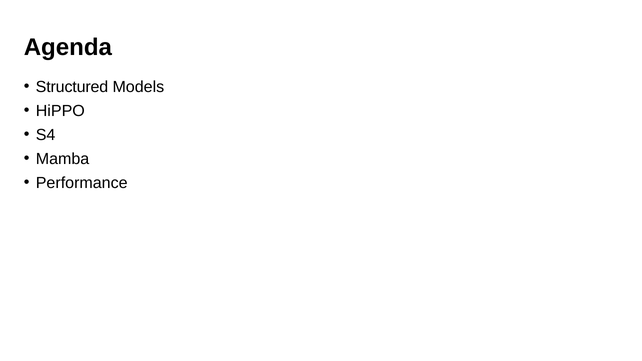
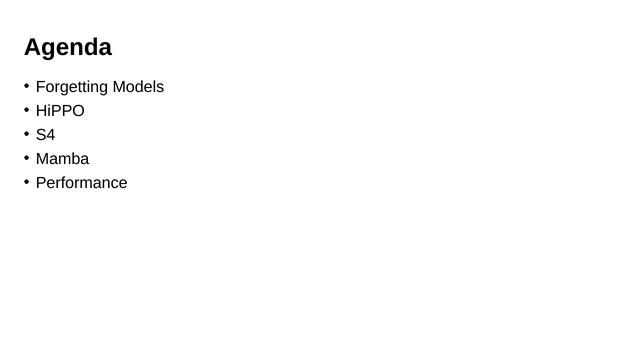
Structured: Structured -> Forgetting
